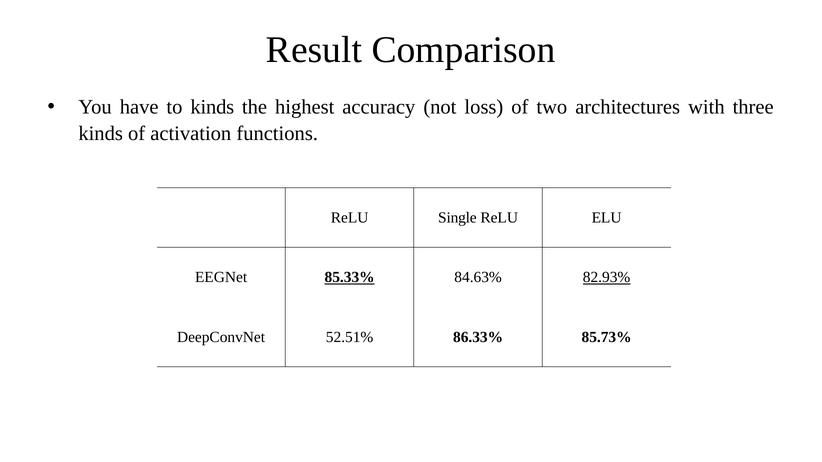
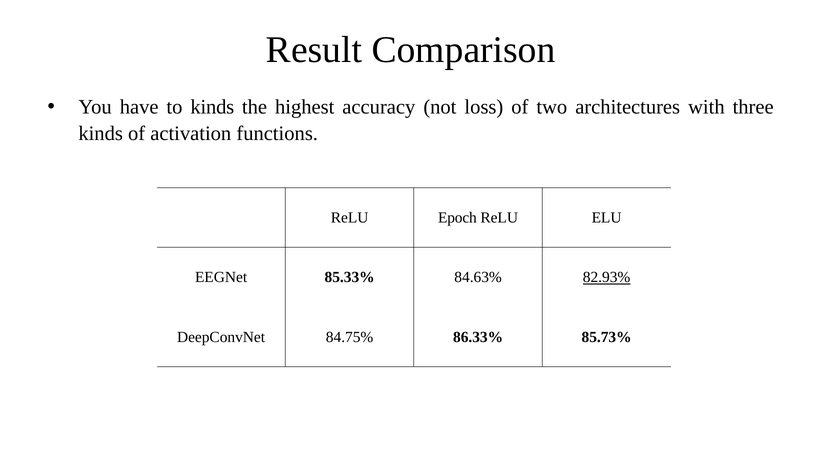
Single: Single -> Epoch
85.33% underline: present -> none
52.51%: 52.51% -> 84.75%
